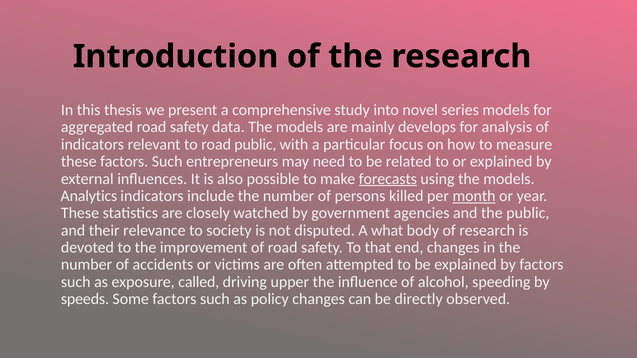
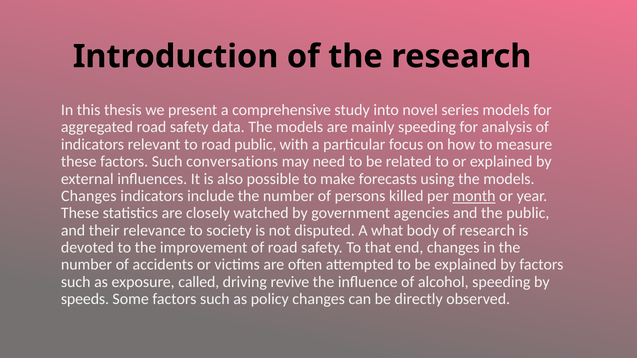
mainly develops: develops -> speeding
entrepreneurs: entrepreneurs -> conversations
forecasts underline: present -> none
Analytics at (89, 196): Analytics -> Changes
upper: upper -> revive
